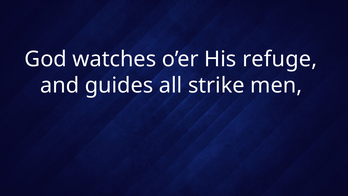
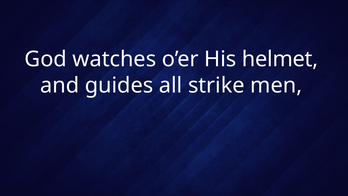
refuge: refuge -> helmet
